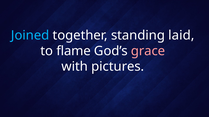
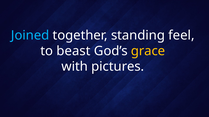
laid: laid -> feel
flame: flame -> beast
grace colour: pink -> yellow
